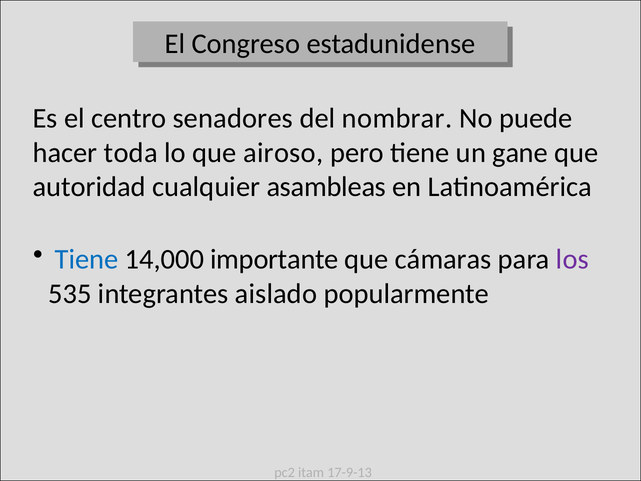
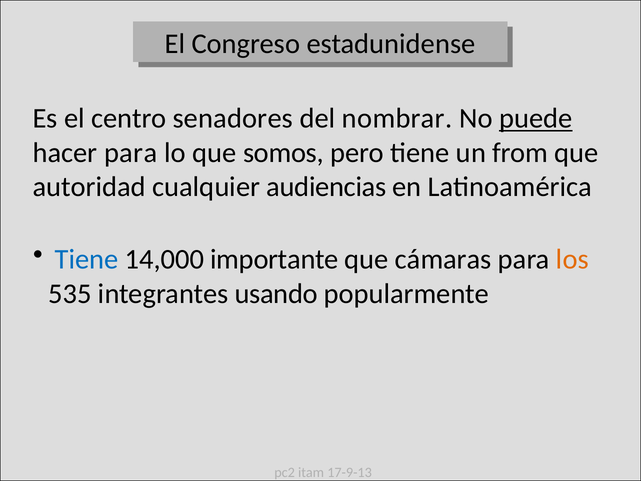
puede underline: none -> present
hacer toda: toda -> para
airoso: airoso -> somos
gane: gane -> from
asambleas: asambleas -> audiencias
los colour: purple -> orange
aislado: aislado -> usando
